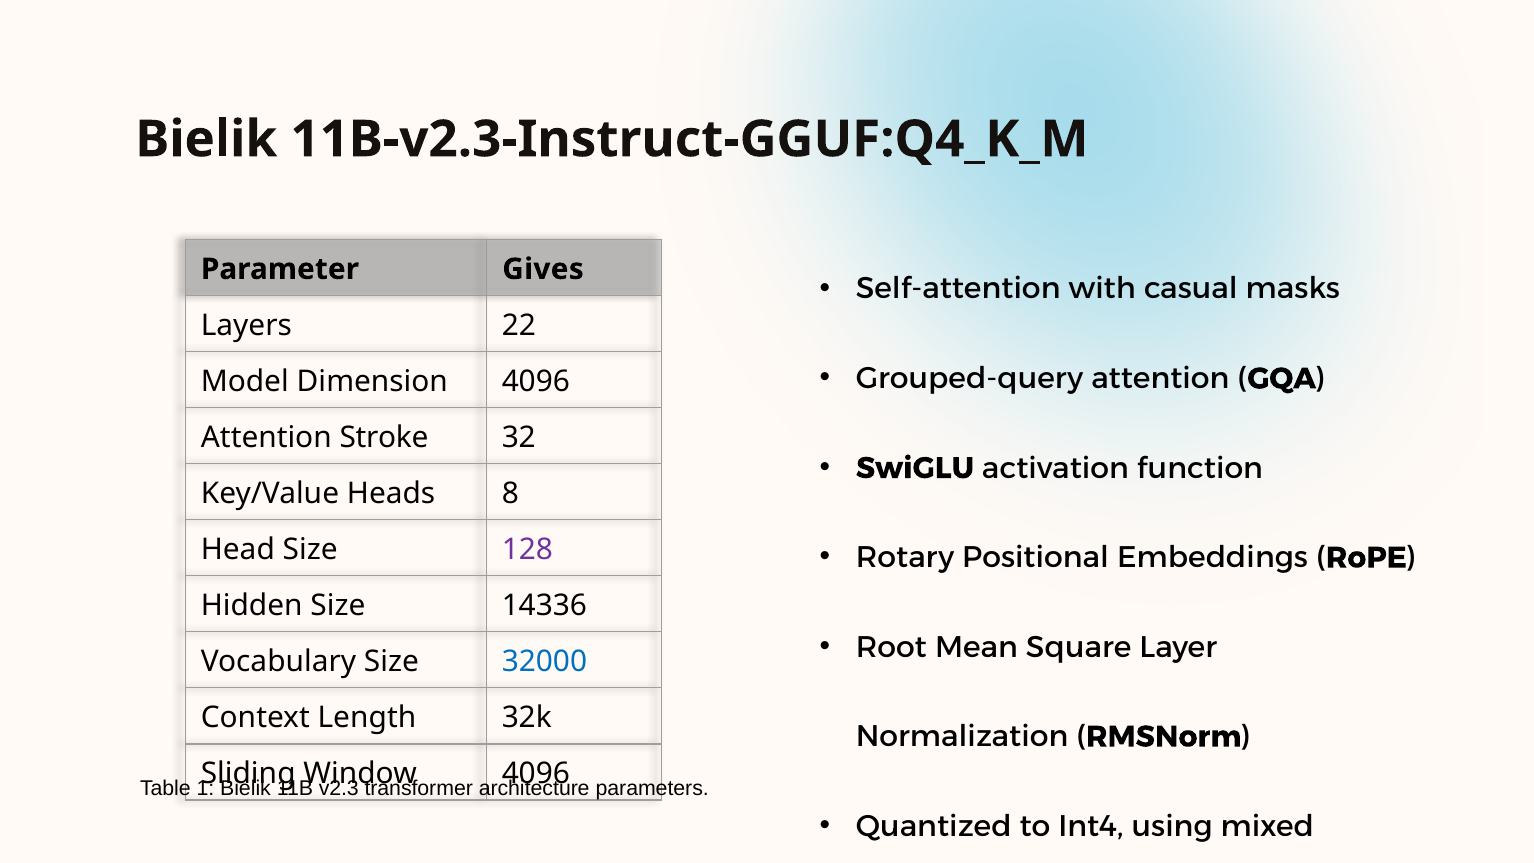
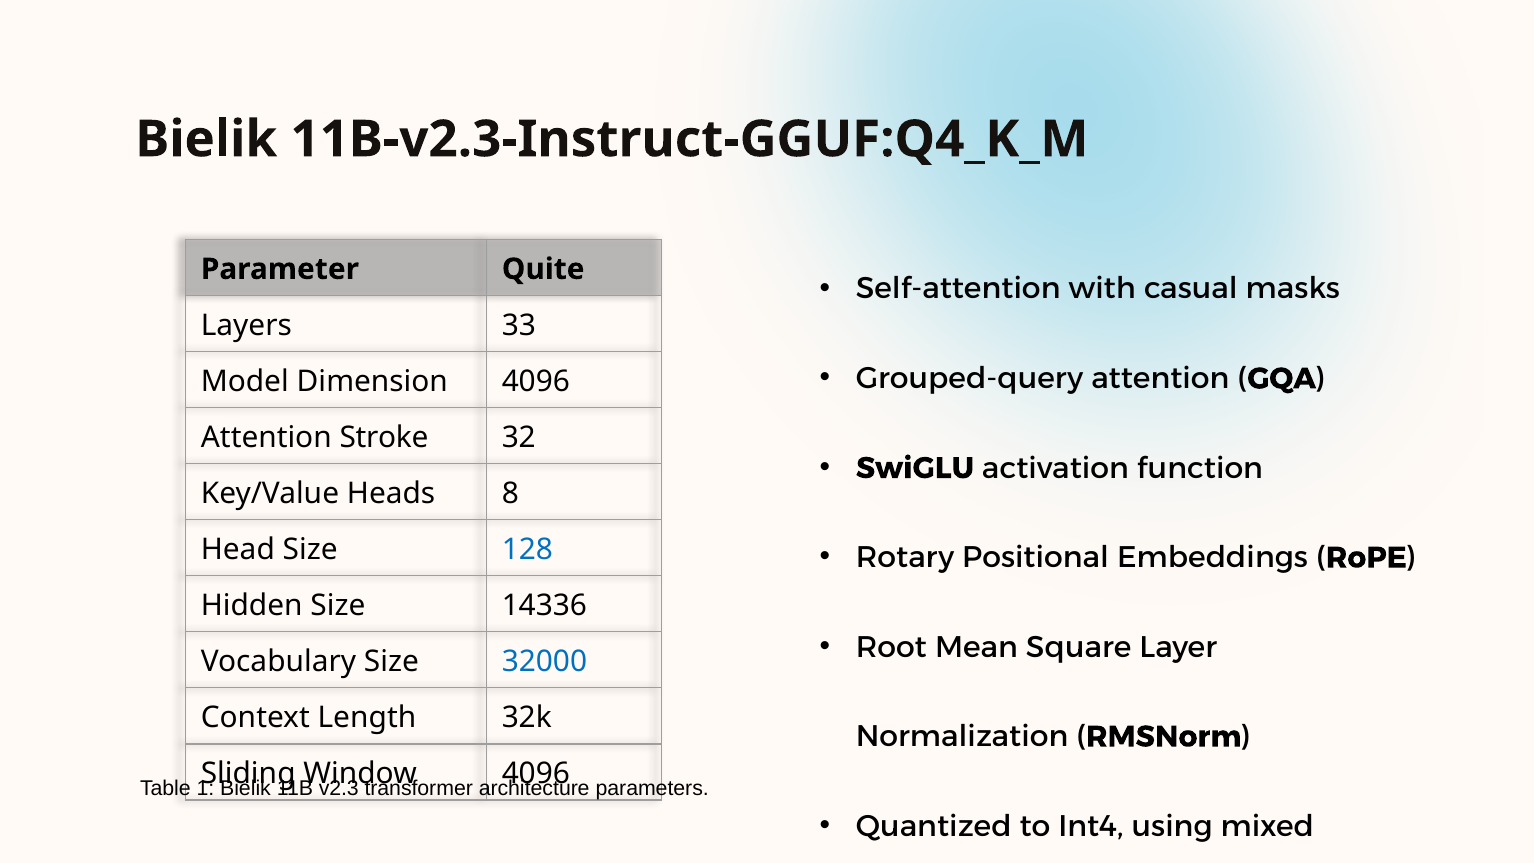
Gives: Gives -> Quite
22: 22 -> 33
128 colour: purple -> blue
